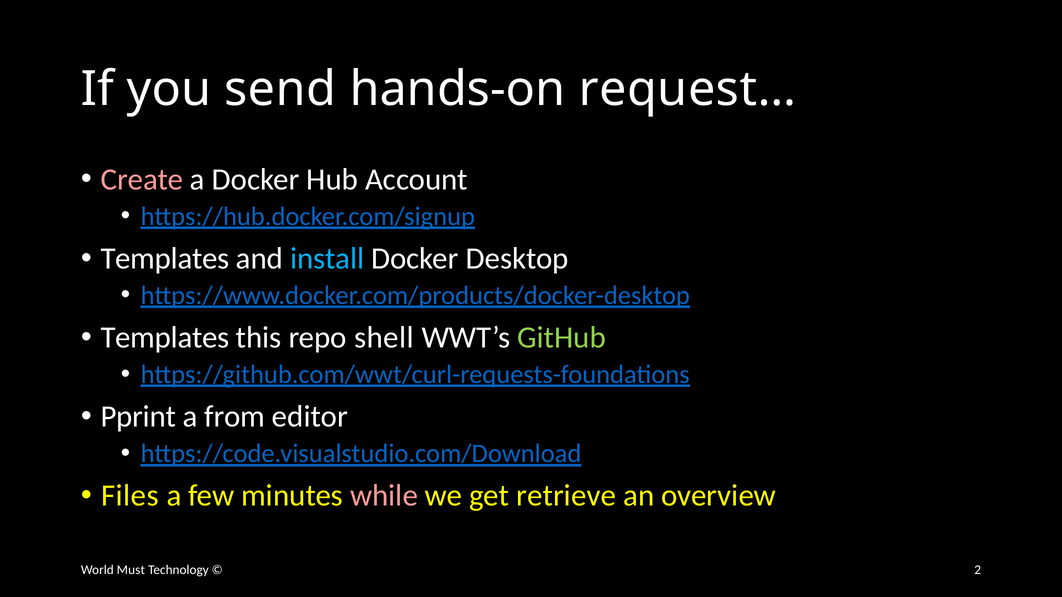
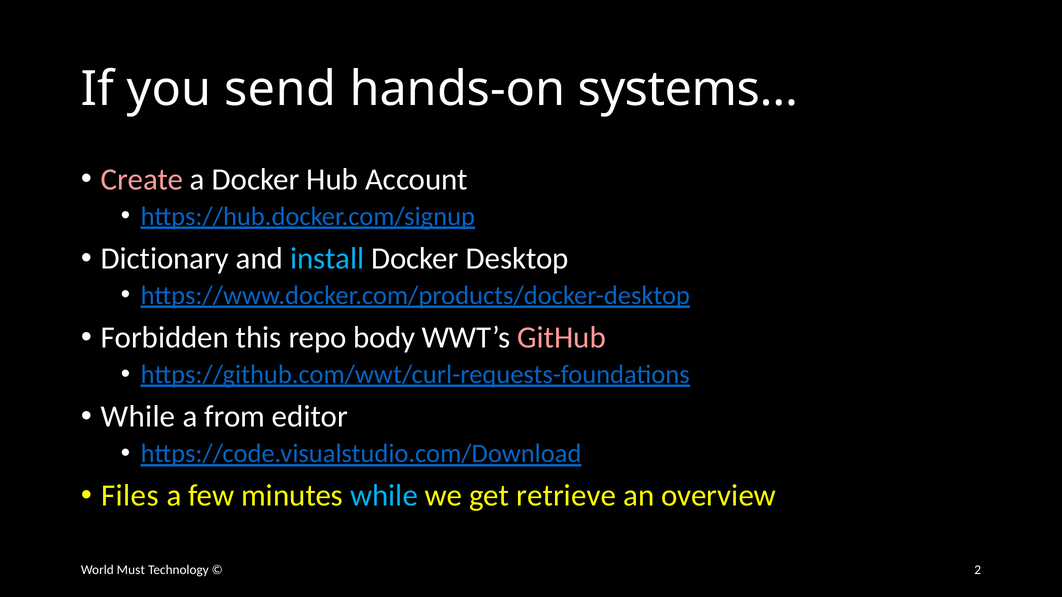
request…: request… -> systems…
Templates at (165, 259): Templates -> Dictionary
Templates at (165, 338): Templates -> Forbidden
shell: shell -> body
GitHub colour: light green -> pink
Pprint at (138, 417): Pprint -> While
while at (384, 496) colour: pink -> light blue
